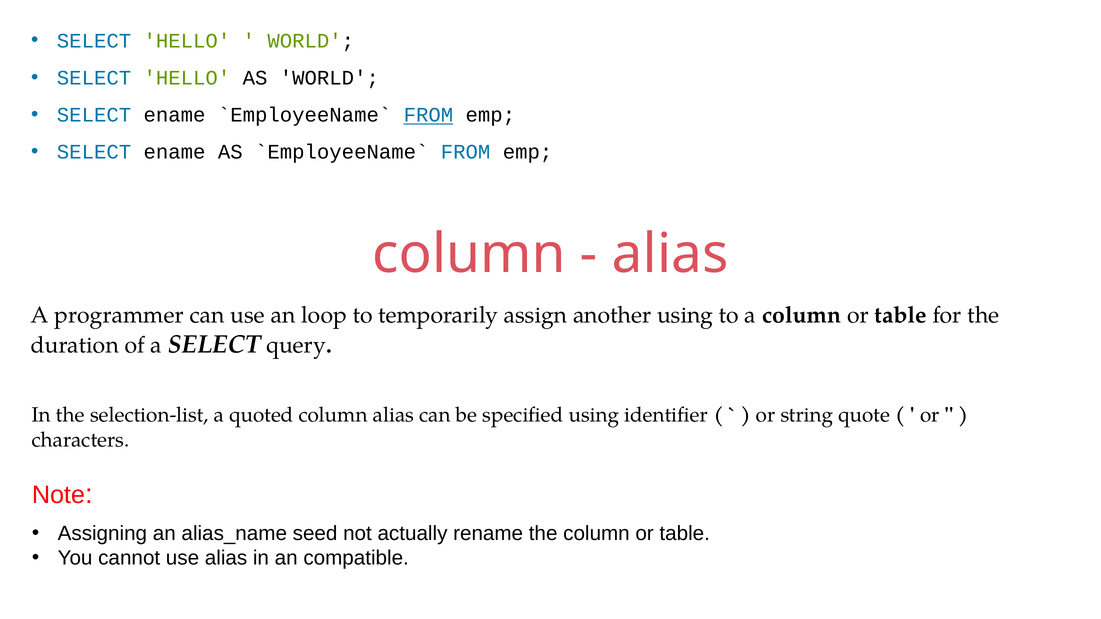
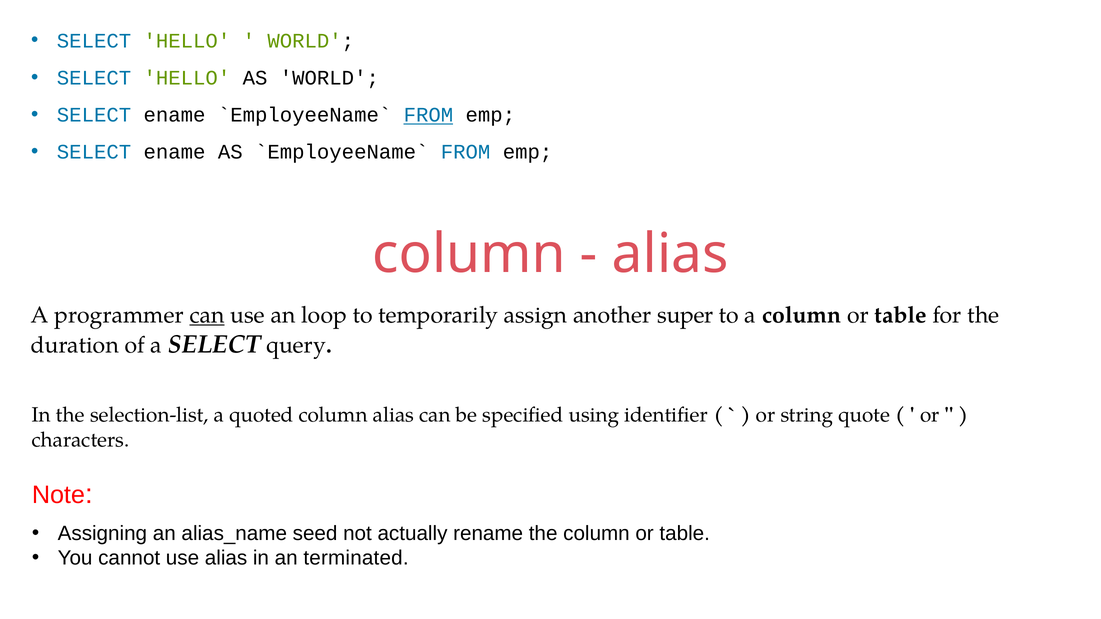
can at (207, 315) underline: none -> present
another using: using -> super
compatible: compatible -> terminated
